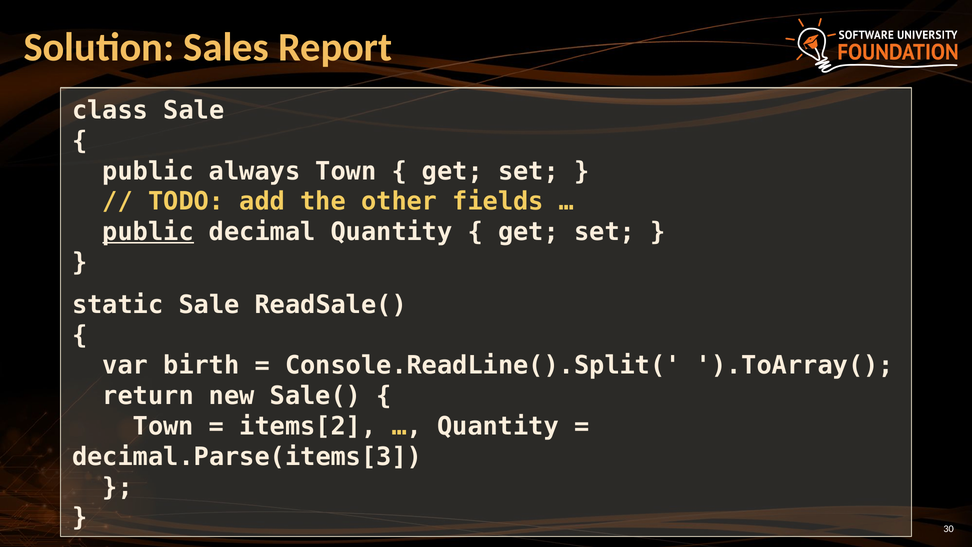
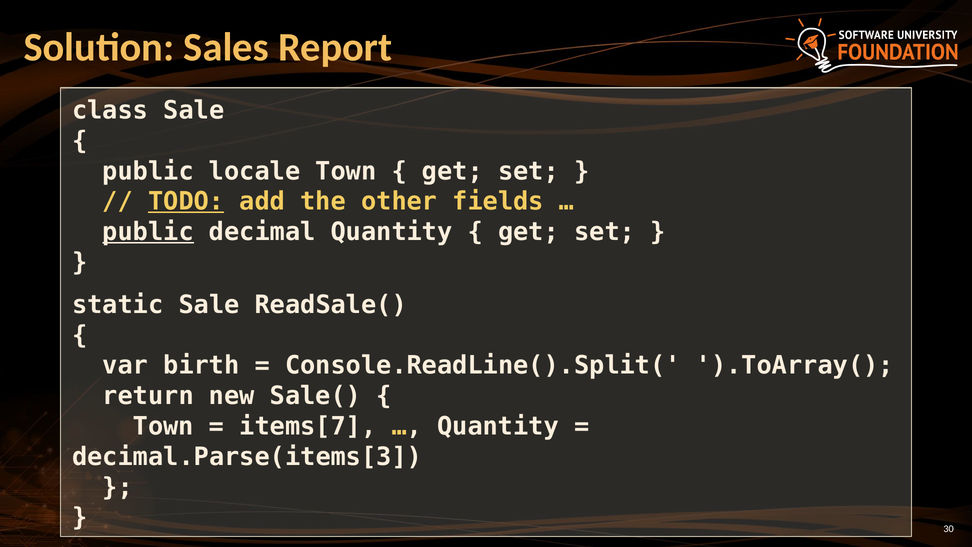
always: always -> locale
TODO underline: none -> present
items[2: items[2 -> items[7
